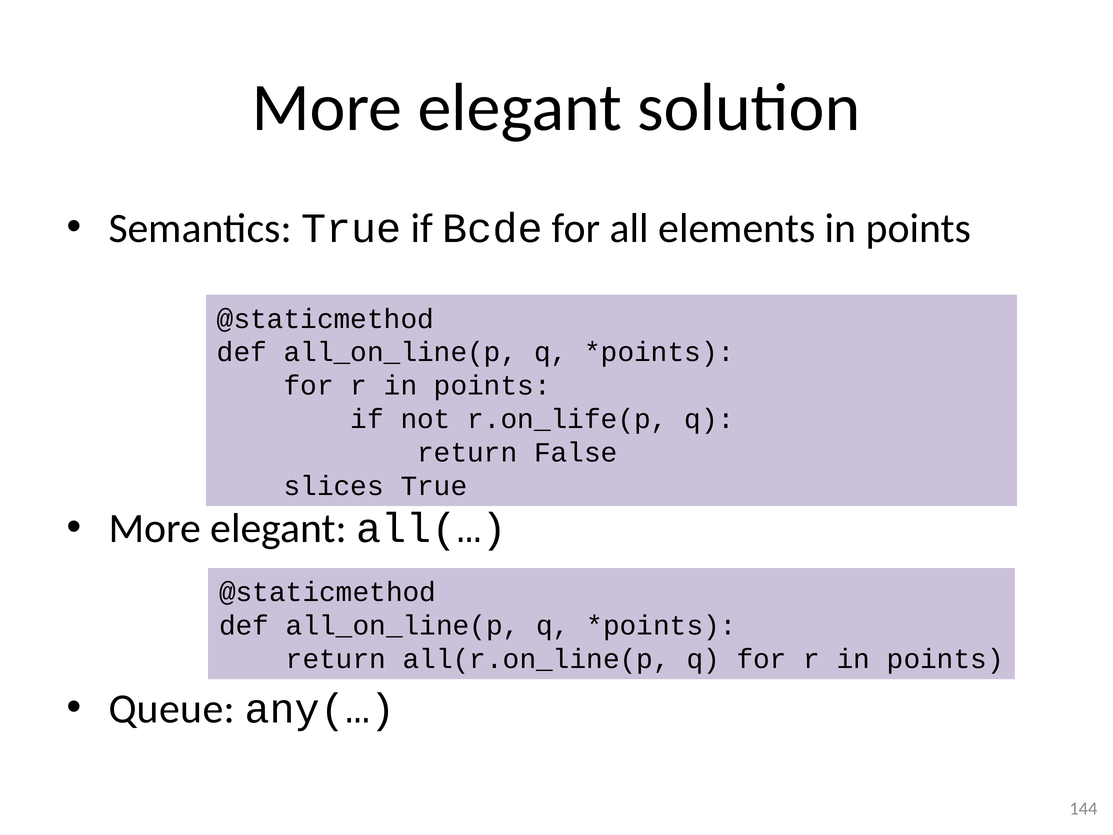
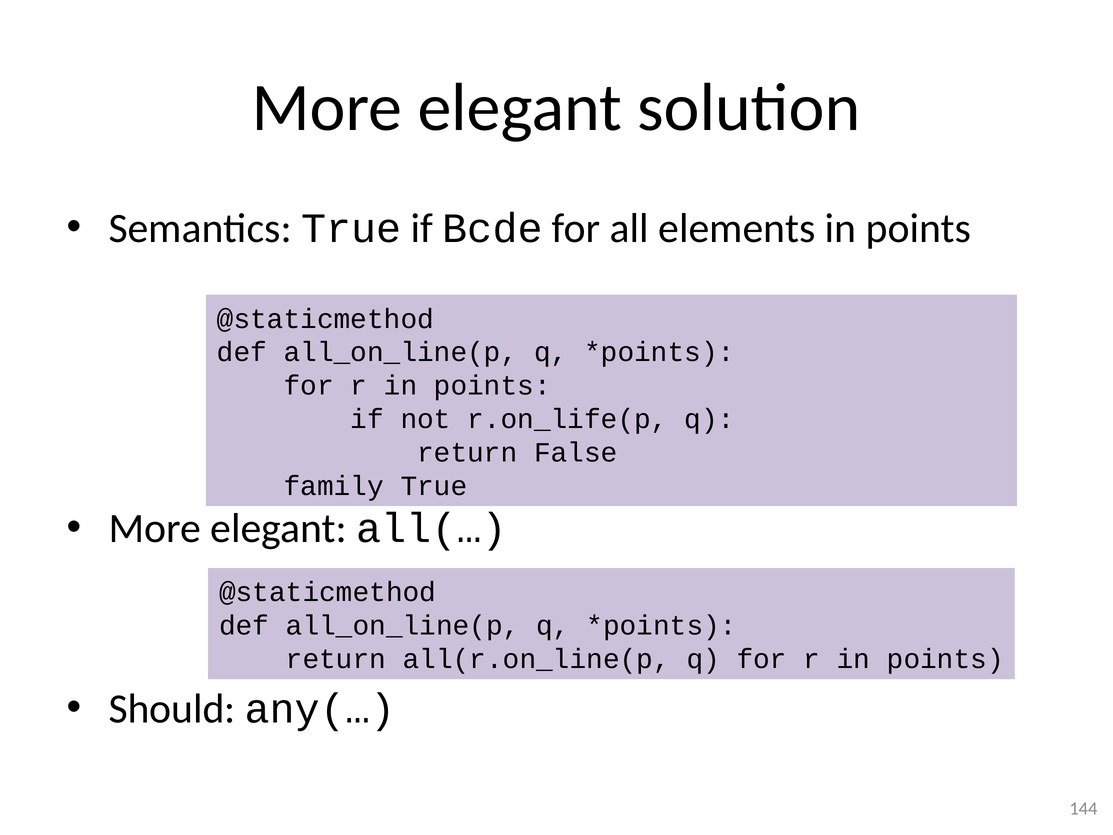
slices: slices -> family
Queue: Queue -> Should
